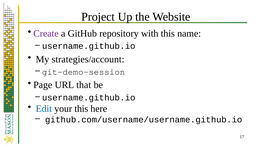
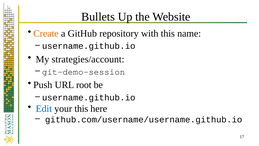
Project: Project -> Bullets
Create colour: purple -> orange
Page: Page -> Push
that: that -> root
